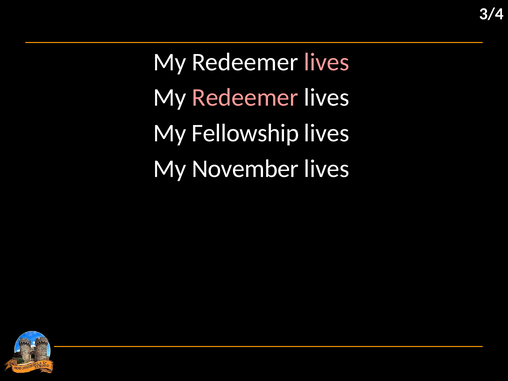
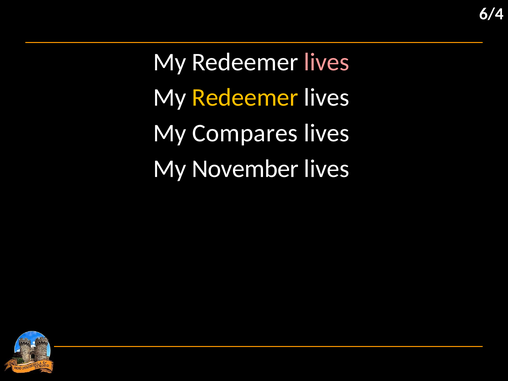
3/4: 3/4 -> 6/4
Redeemer at (245, 98) colour: pink -> yellow
Fellowship: Fellowship -> Compares
